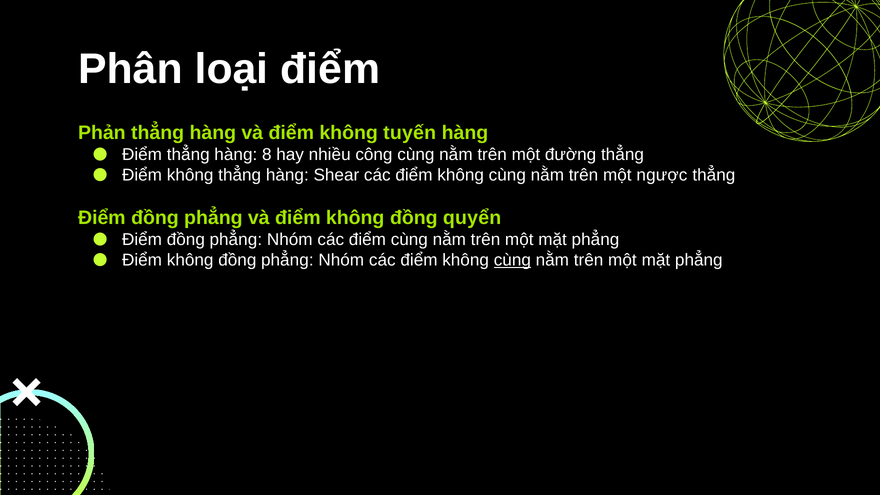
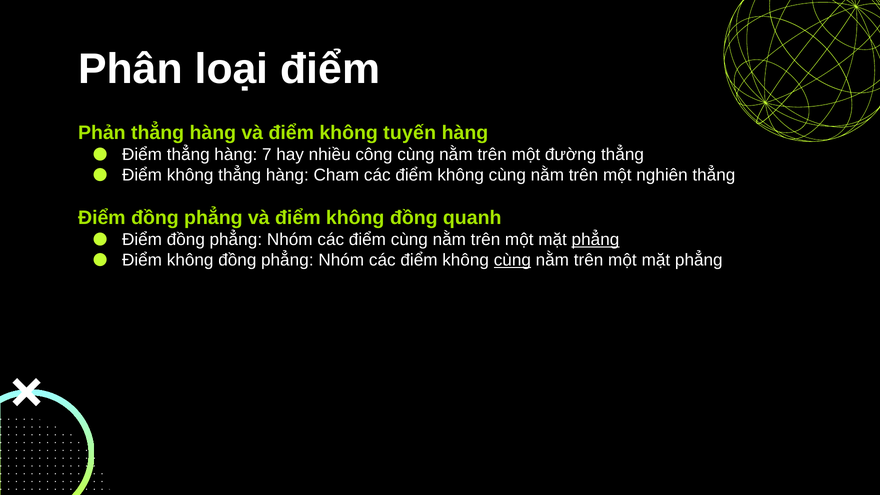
8: 8 -> 7
Shear: Shear -> Cham
ngược: ngược -> nghiên
quyển: quyển -> quanh
phẳng at (595, 240) underline: none -> present
